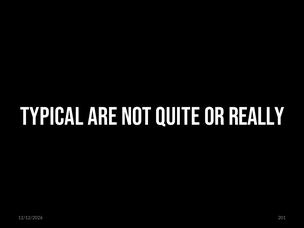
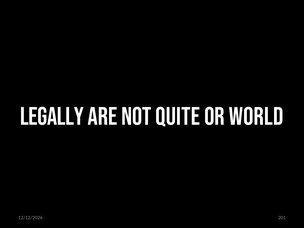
TYPICAL: TYPICAL -> LEGALLY
REALLY: REALLY -> WORLD
